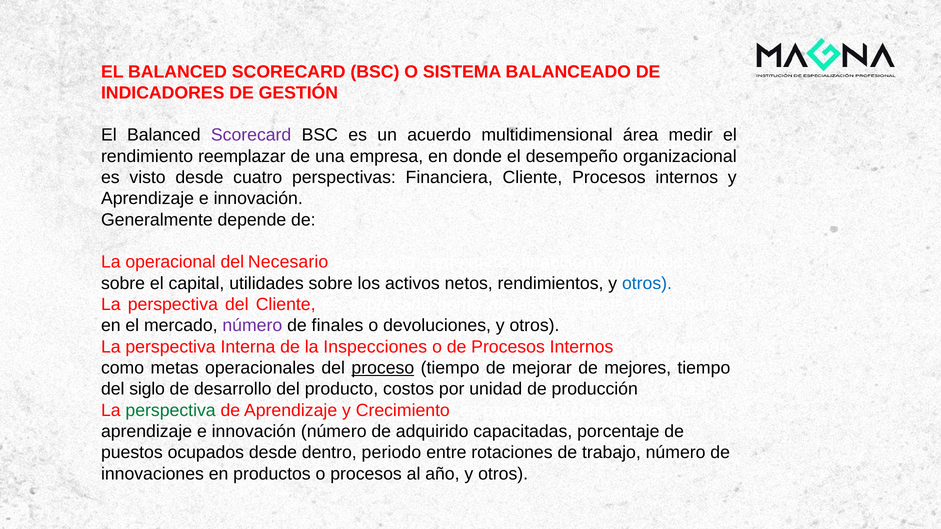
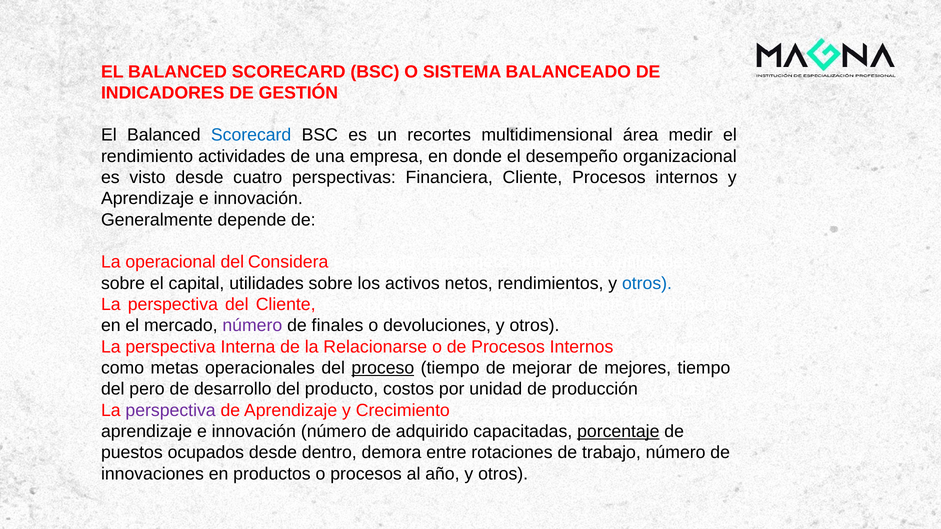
Scorecard at (251, 135) colour: purple -> blue
acuerdo: acuerdo -> recortes
reemplazar: reemplazar -> actividades
Necesario: Necesario -> Considera
Inspecciones: Inspecciones -> Relacionarse
siglo: siglo -> pero
perspectiva at (171, 410) colour: green -> purple
porcentaje underline: none -> present
periodo: periodo -> demora
